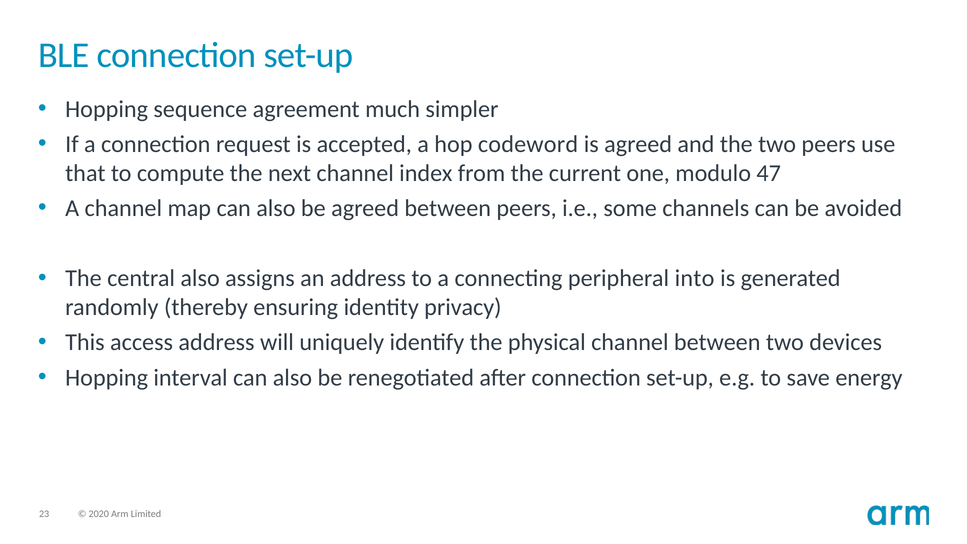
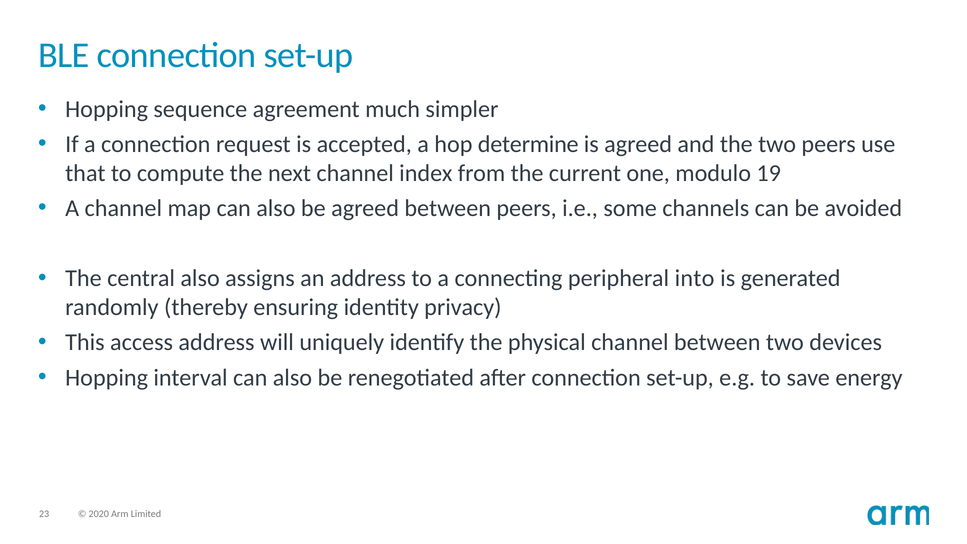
codeword: codeword -> determine
47: 47 -> 19
